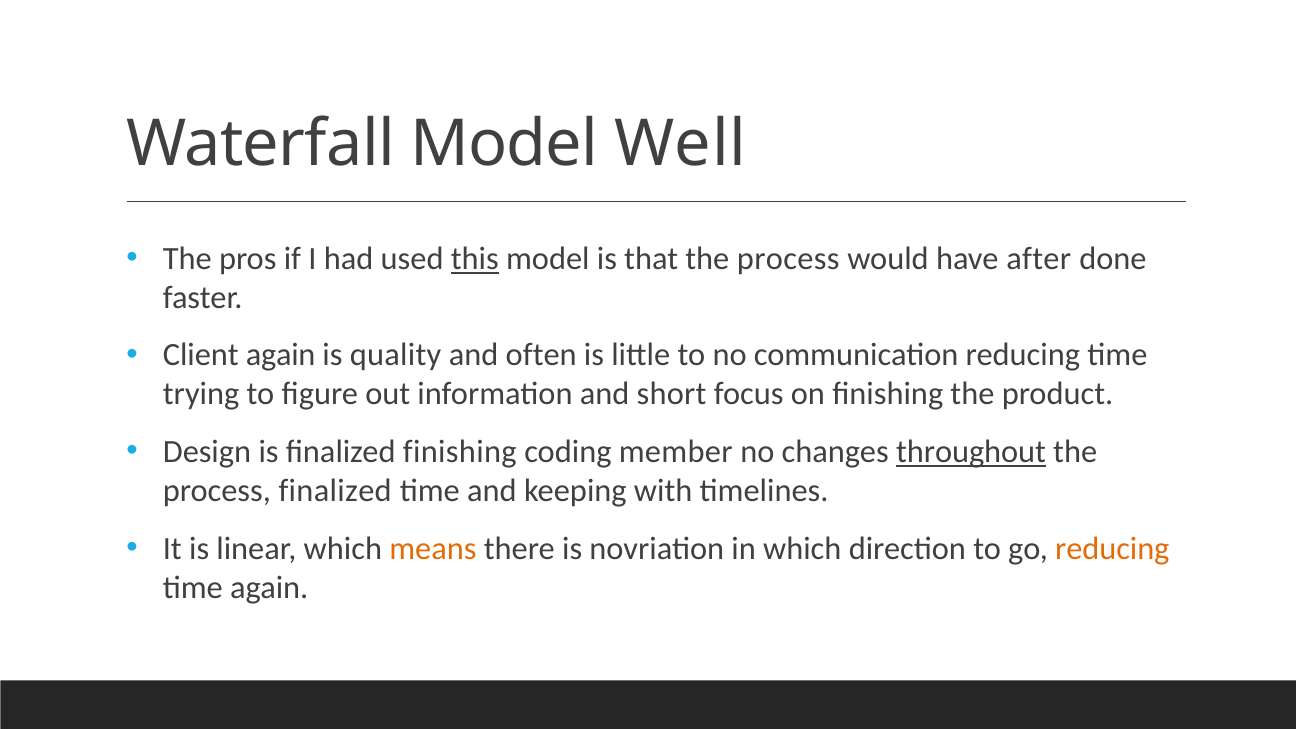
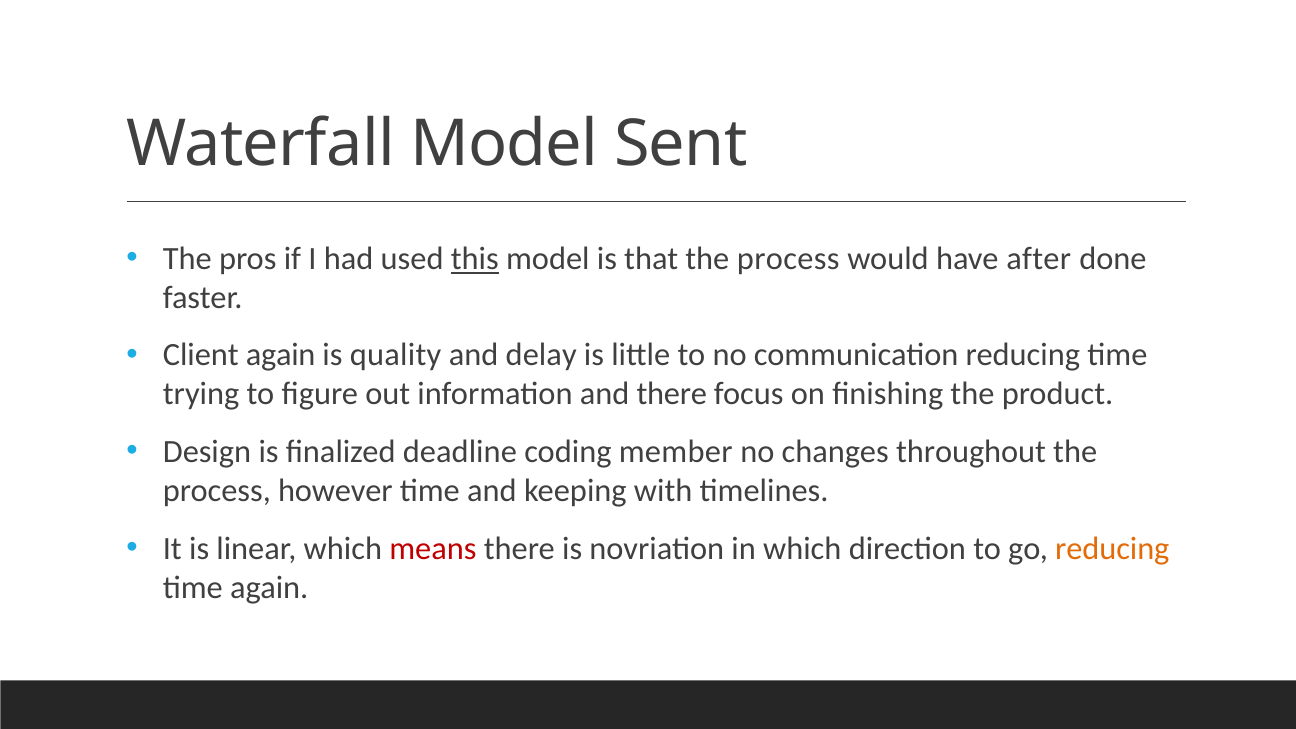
Well: Well -> Sent
often: often -> delay
and short: short -> there
finalized finishing: finishing -> deadline
throughout underline: present -> none
process finalized: finalized -> however
means colour: orange -> red
